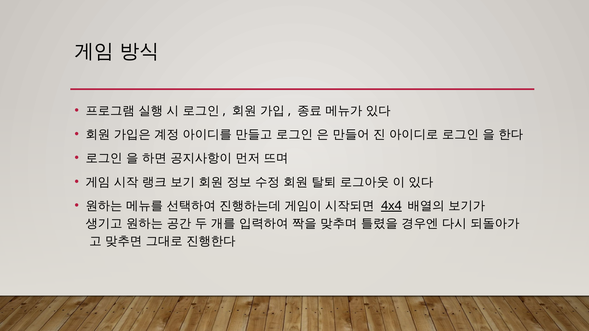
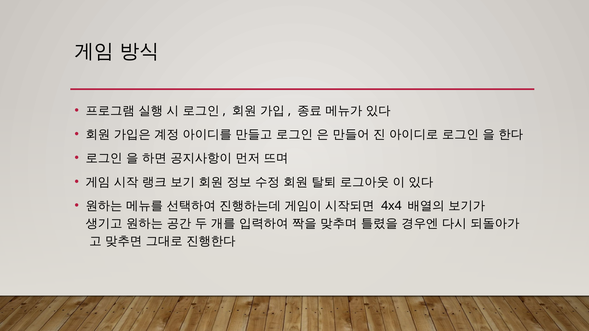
4x4 underline: present -> none
